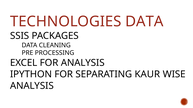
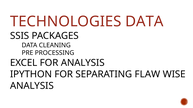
KAUR: KAUR -> FLAW
